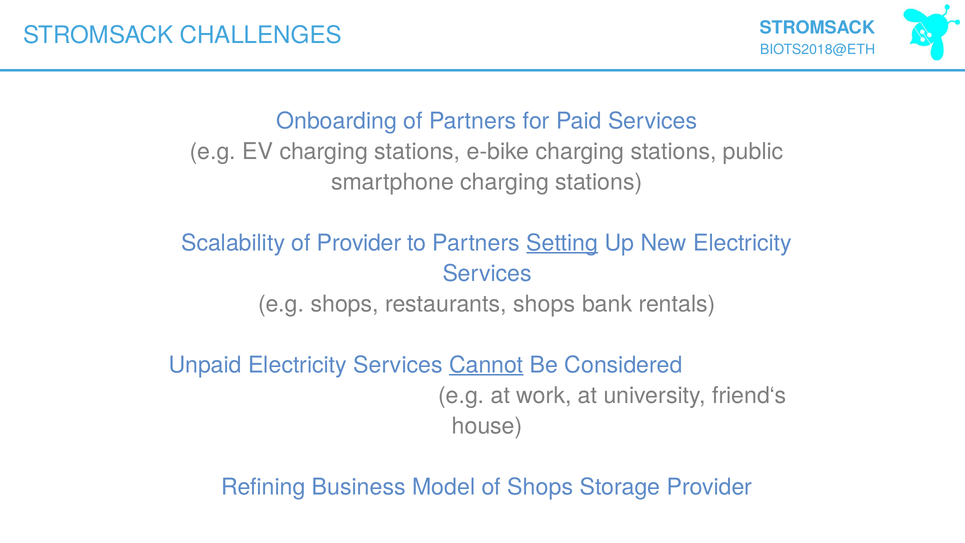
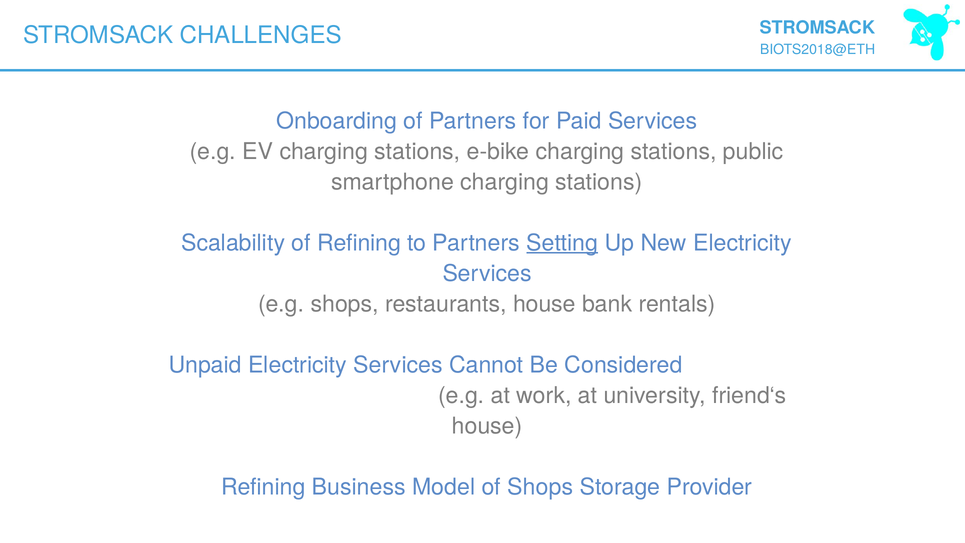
of Provider: Provider -> Refining
restaurants shops: shops -> house
Cannot underline: present -> none
